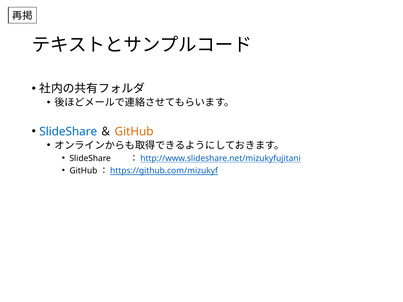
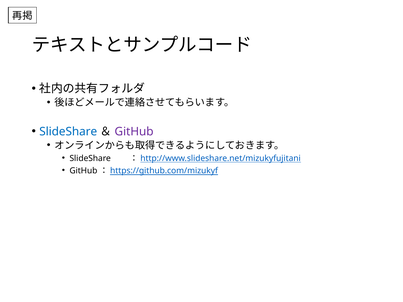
GitHub at (134, 132) colour: orange -> purple
